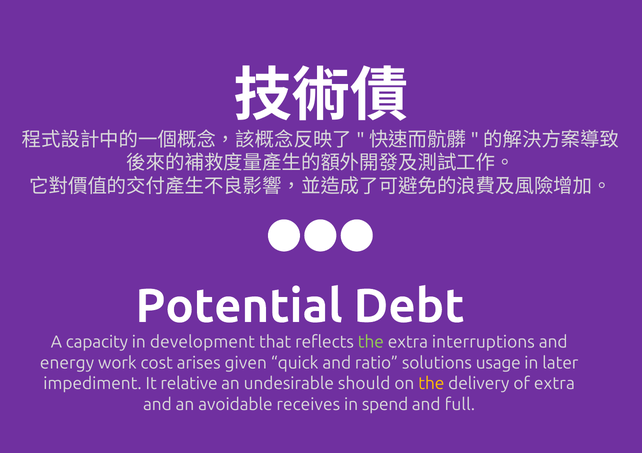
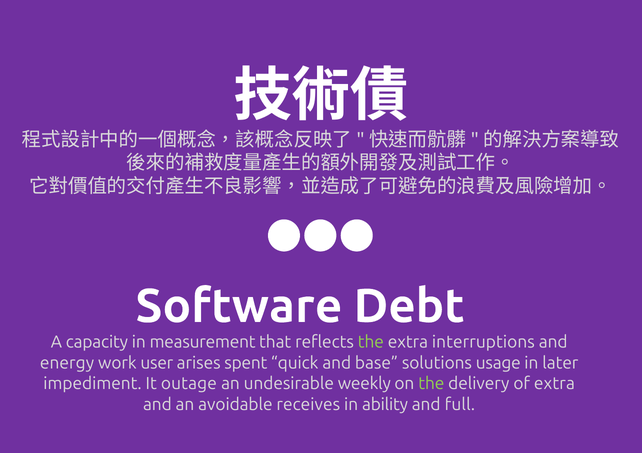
Potential: Potential -> Software
development: development -> measurement
cost: cost -> user
given: given -> spent
ratio: ratio -> base
relative: relative -> outage
should: should -> weekly
the at (431, 383) colour: yellow -> light green
spend: spend -> ability
